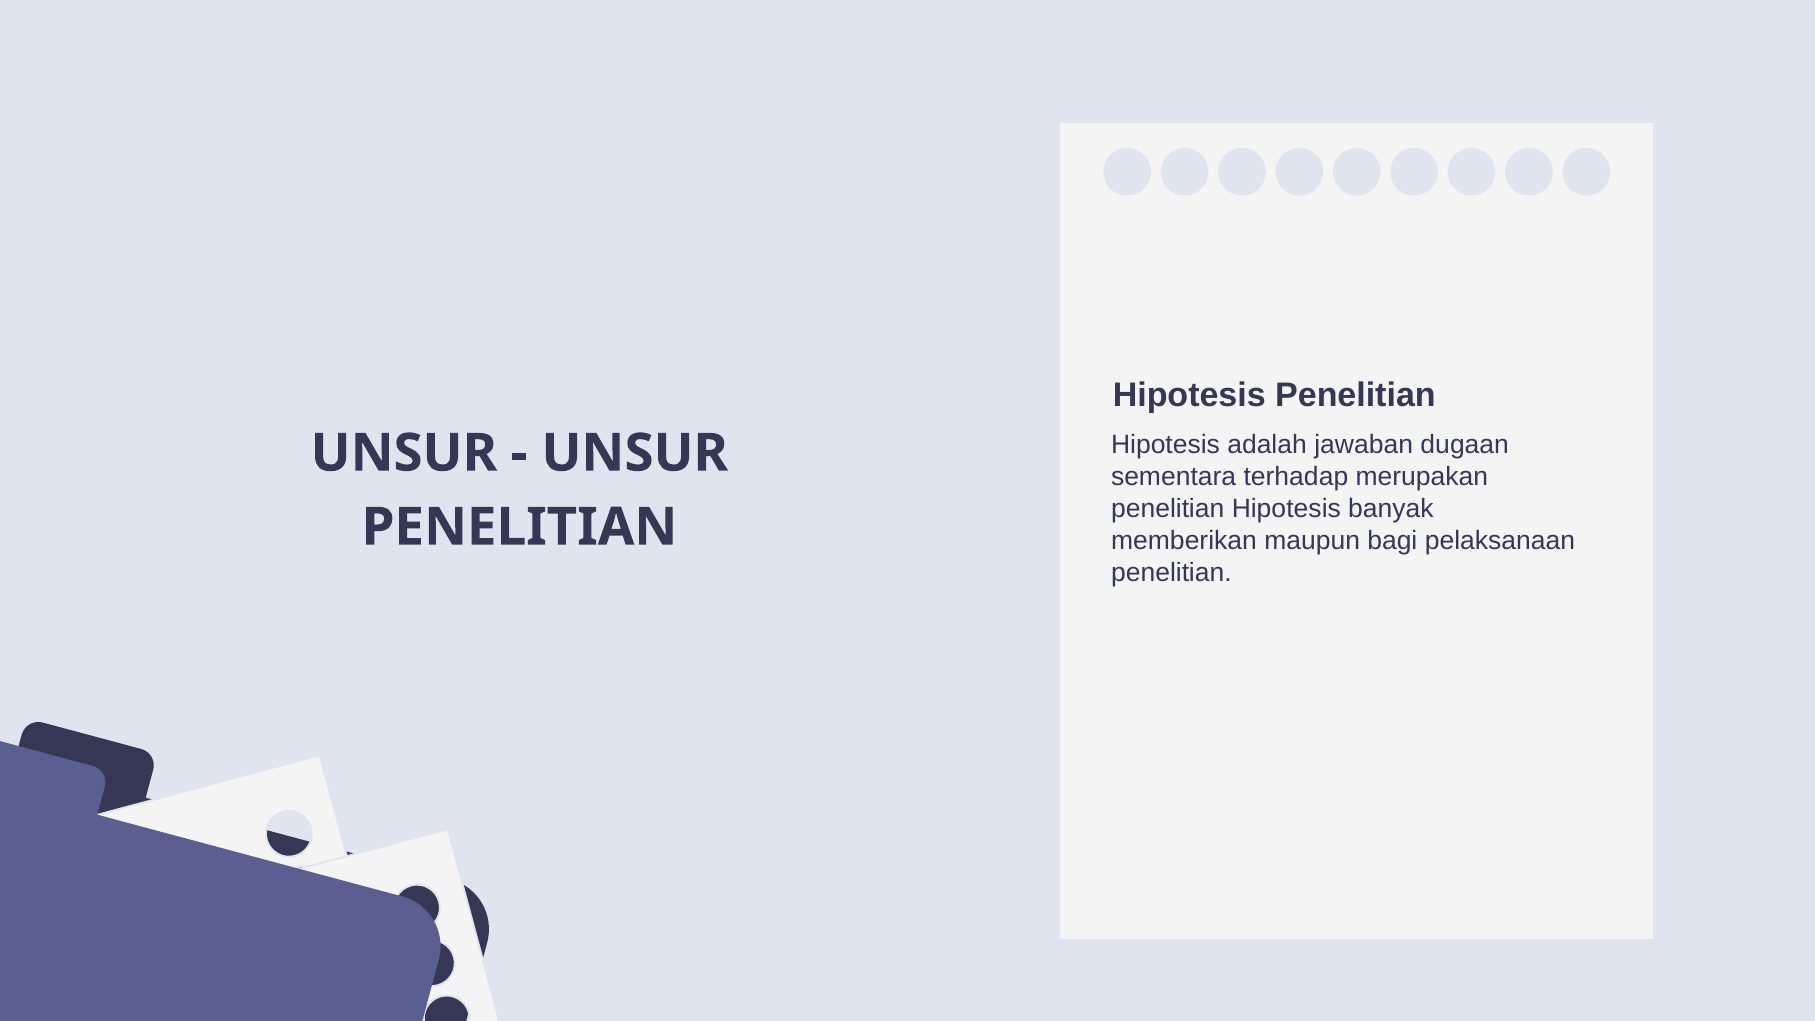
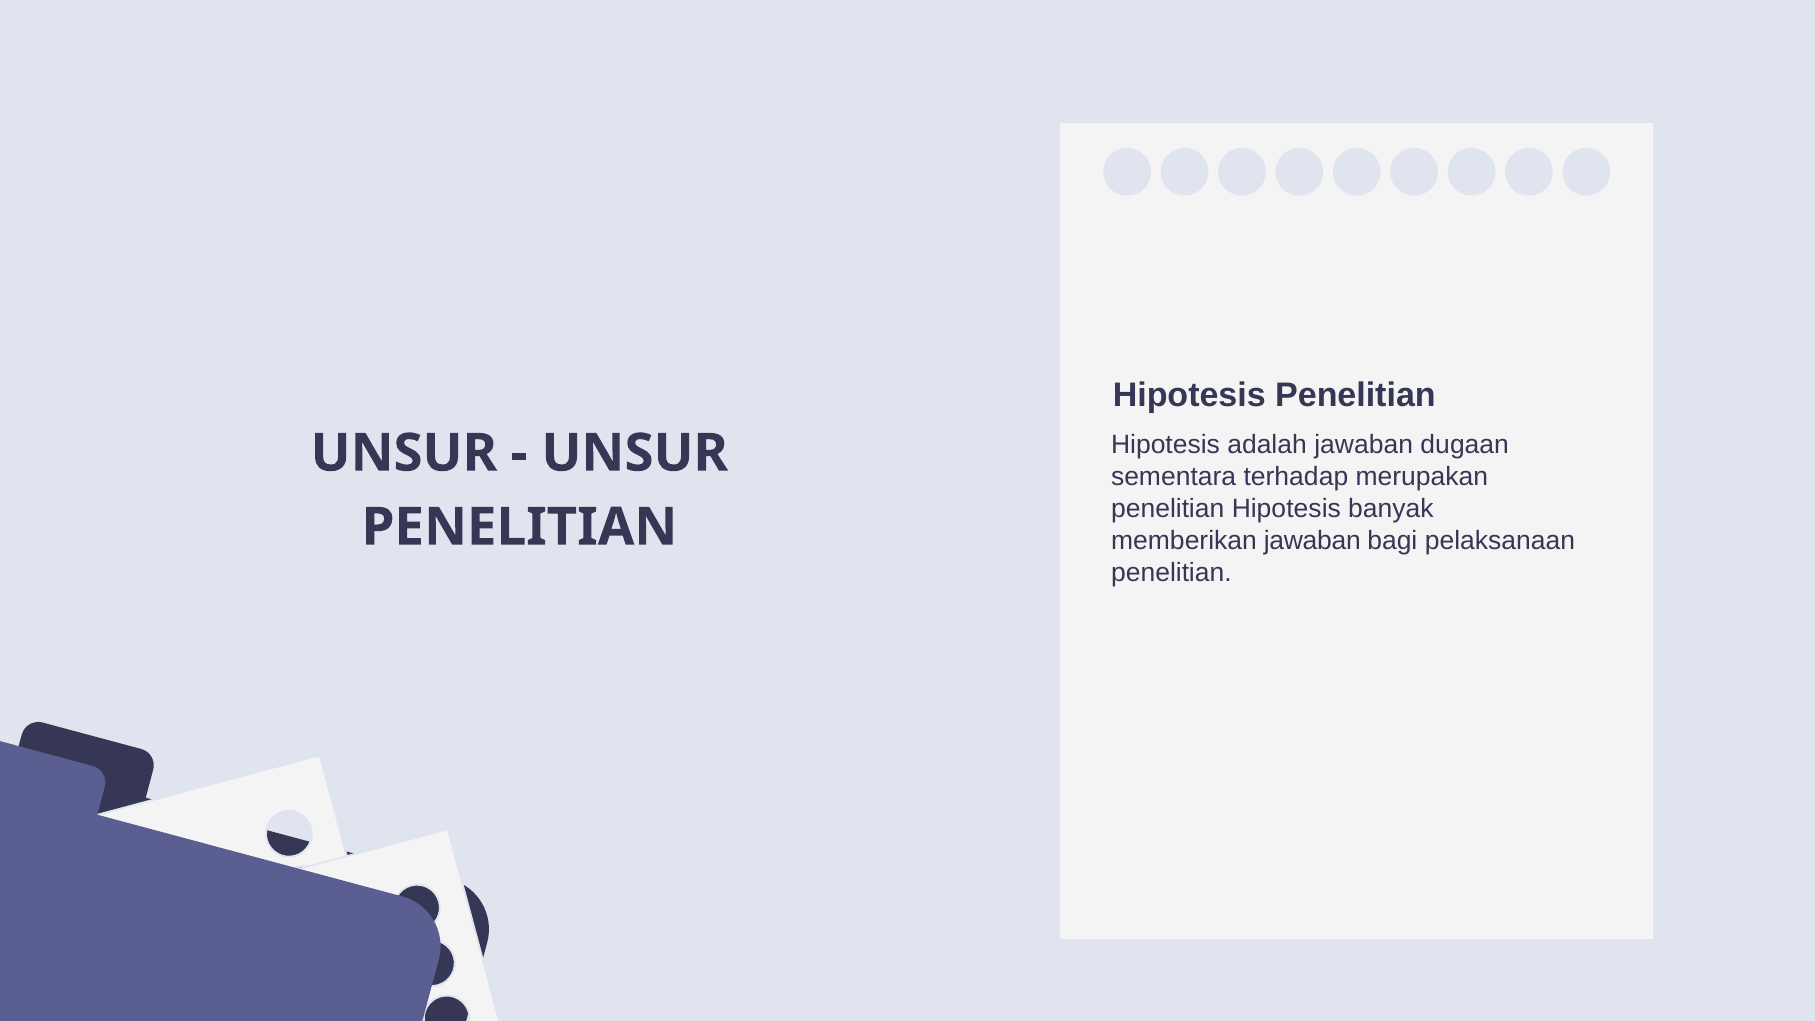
memberikan maupun: maupun -> jawaban
